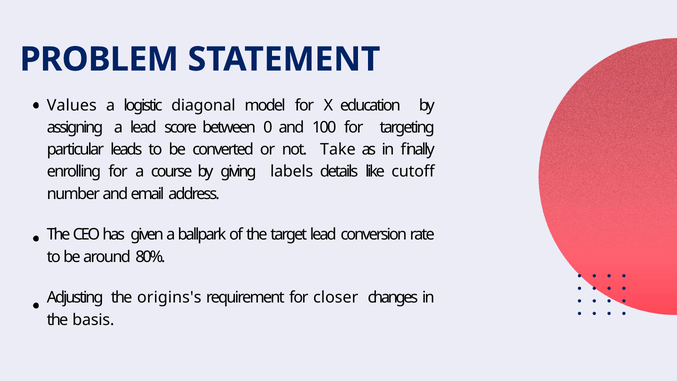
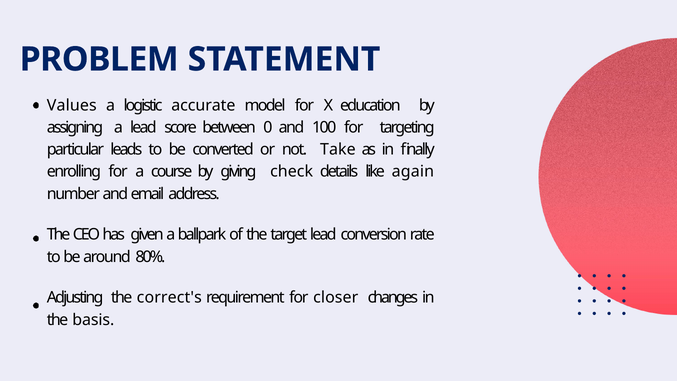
diagonal: diagonal -> accurate
labels: labels -> check
cutoff: cutoff -> again
origins's: origins's -> correct's
